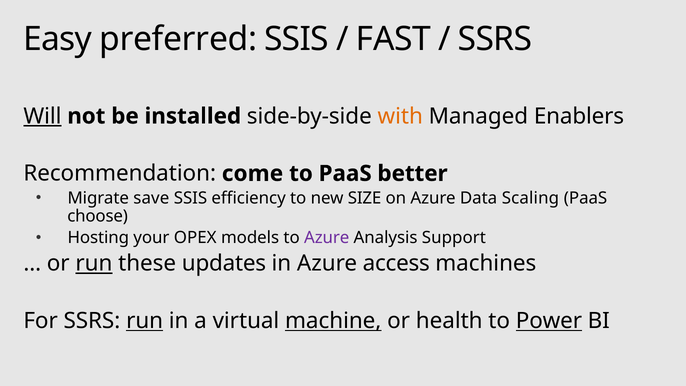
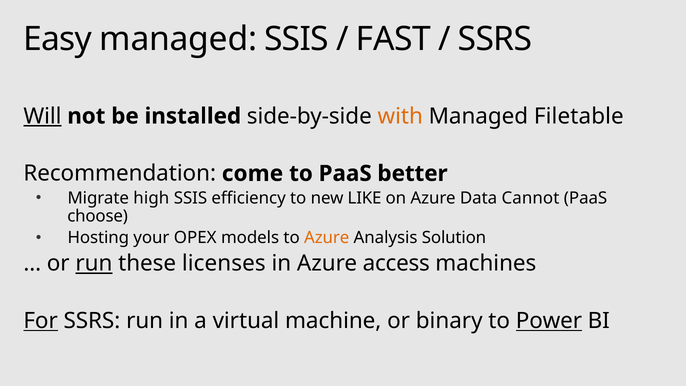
Easy preferred: preferred -> managed
Enablers: Enablers -> Filetable
save: save -> high
SIZE: SIZE -> LIKE
Scaling: Scaling -> Cannot
Azure at (327, 238) colour: purple -> orange
Support: Support -> Solution
updates: updates -> licenses
For underline: none -> present
run at (145, 321) underline: present -> none
machine underline: present -> none
health: health -> binary
